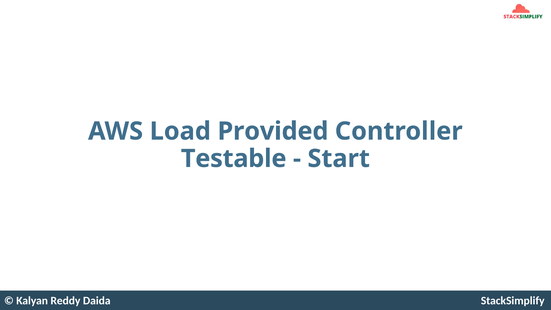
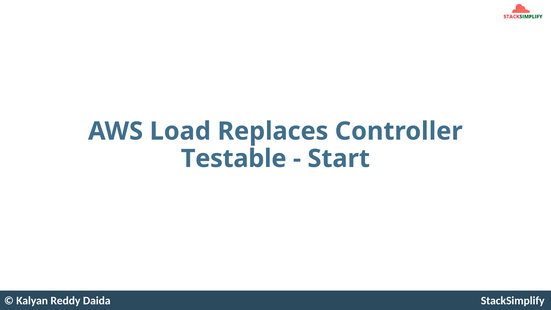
Provided: Provided -> Replaces
